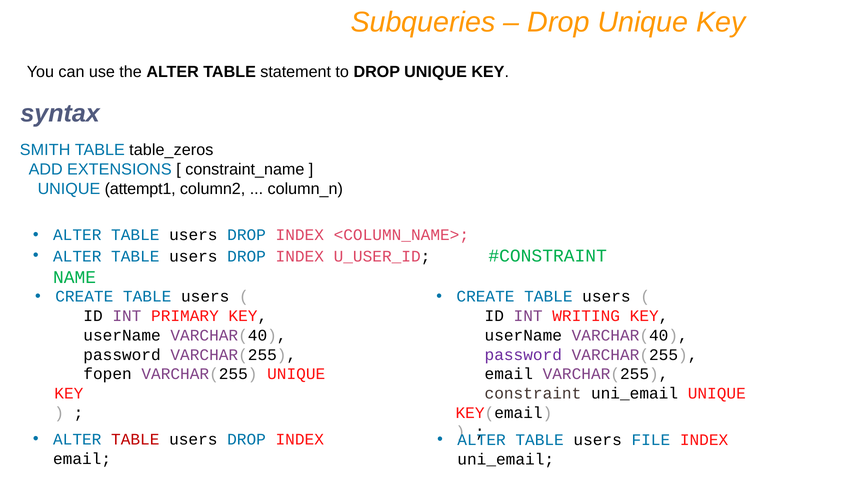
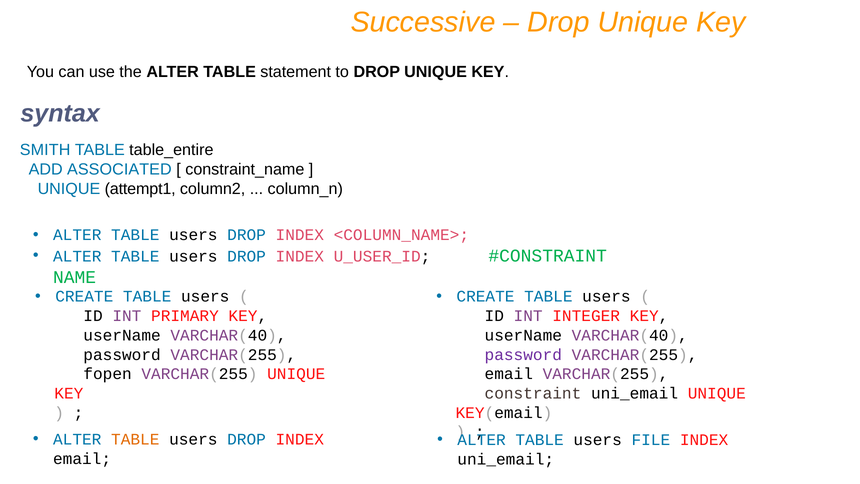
Subqueries: Subqueries -> Successive
table_zeros: table_zeros -> table_entire
EXTENSIONS: EXTENSIONS -> ASSOCIATED
WRITING: WRITING -> INTEGER
TABLE at (135, 439) colour: red -> orange
